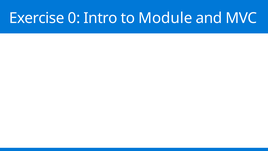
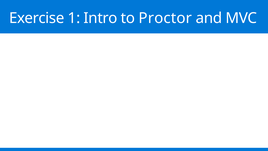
0: 0 -> 1
Module: Module -> Proctor
